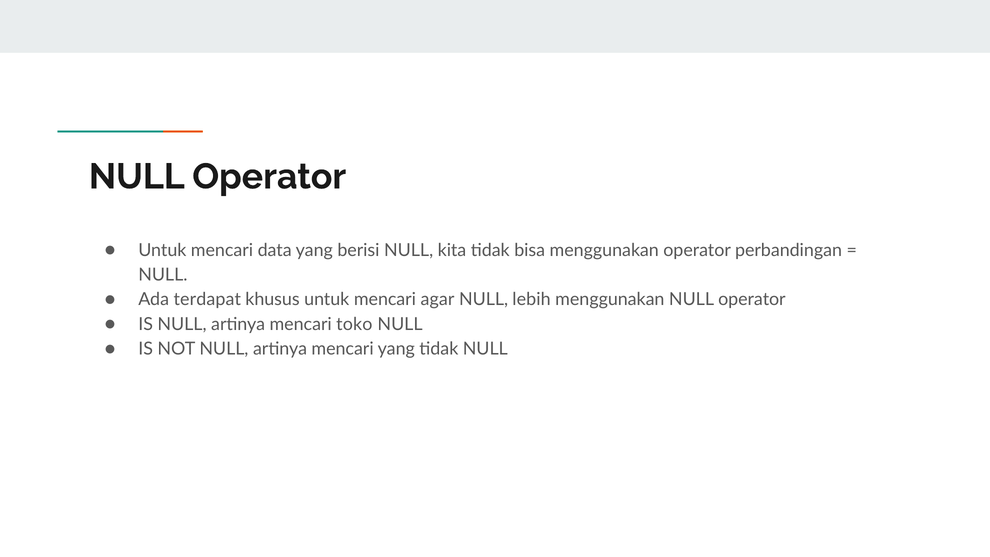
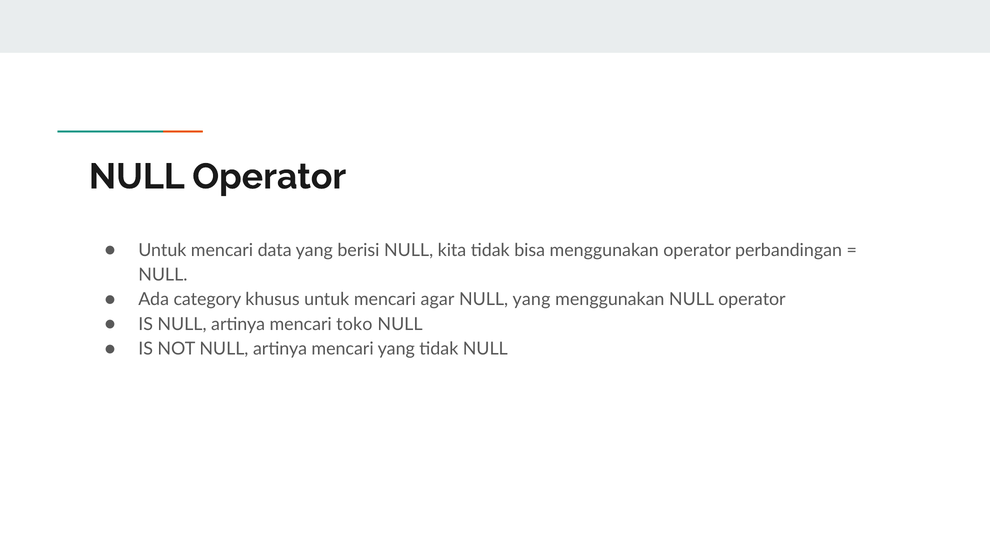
terdapat: terdapat -> category
NULL lebih: lebih -> yang
